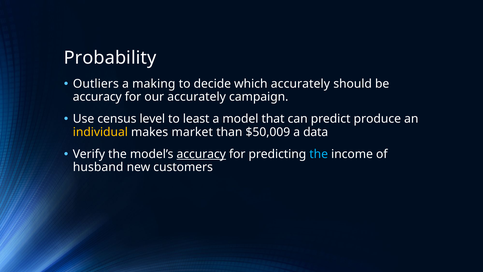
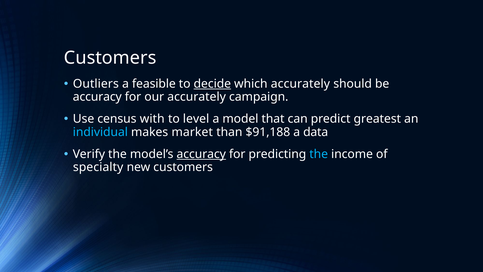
Probability at (110, 58): Probability -> Customers
making: making -> feasible
decide underline: none -> present
level: level -> with
least: least -> level
produce: produce -> greatest
individual colour: yellow -> light blue
$50,009: $50,009 -> $91,188
husband: husband -> specialty
